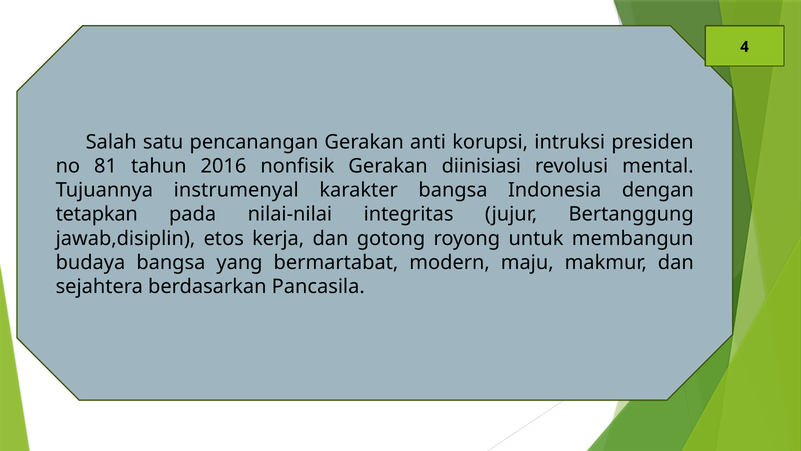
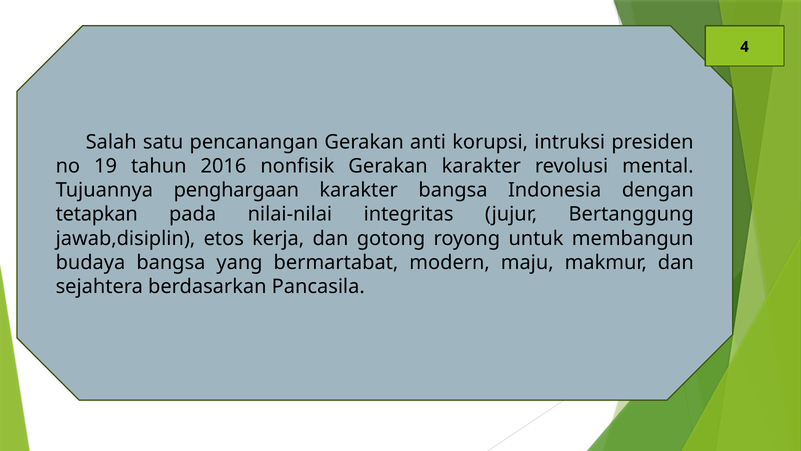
81: 81 -> 19
Gerakan diinisiasi: diinisiasi -> karakter
instrumenyal: instrumenyal -> penghargaan
